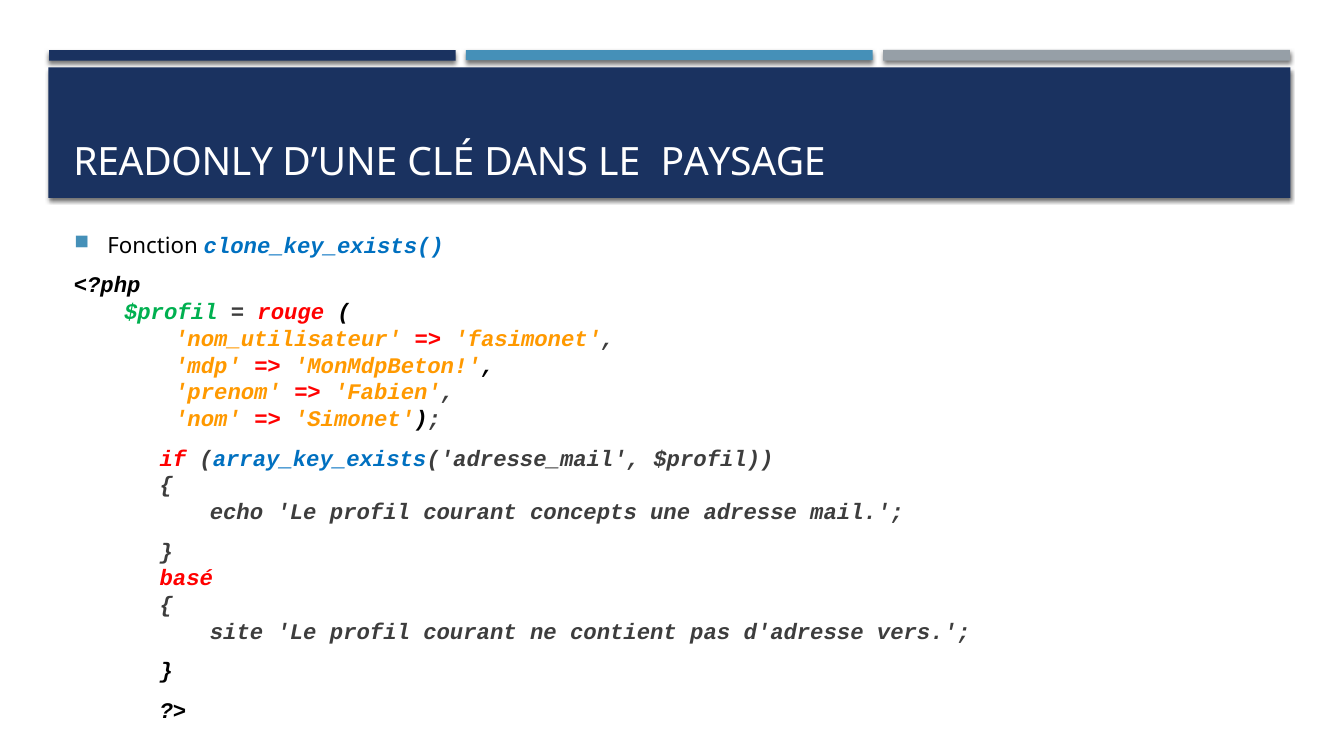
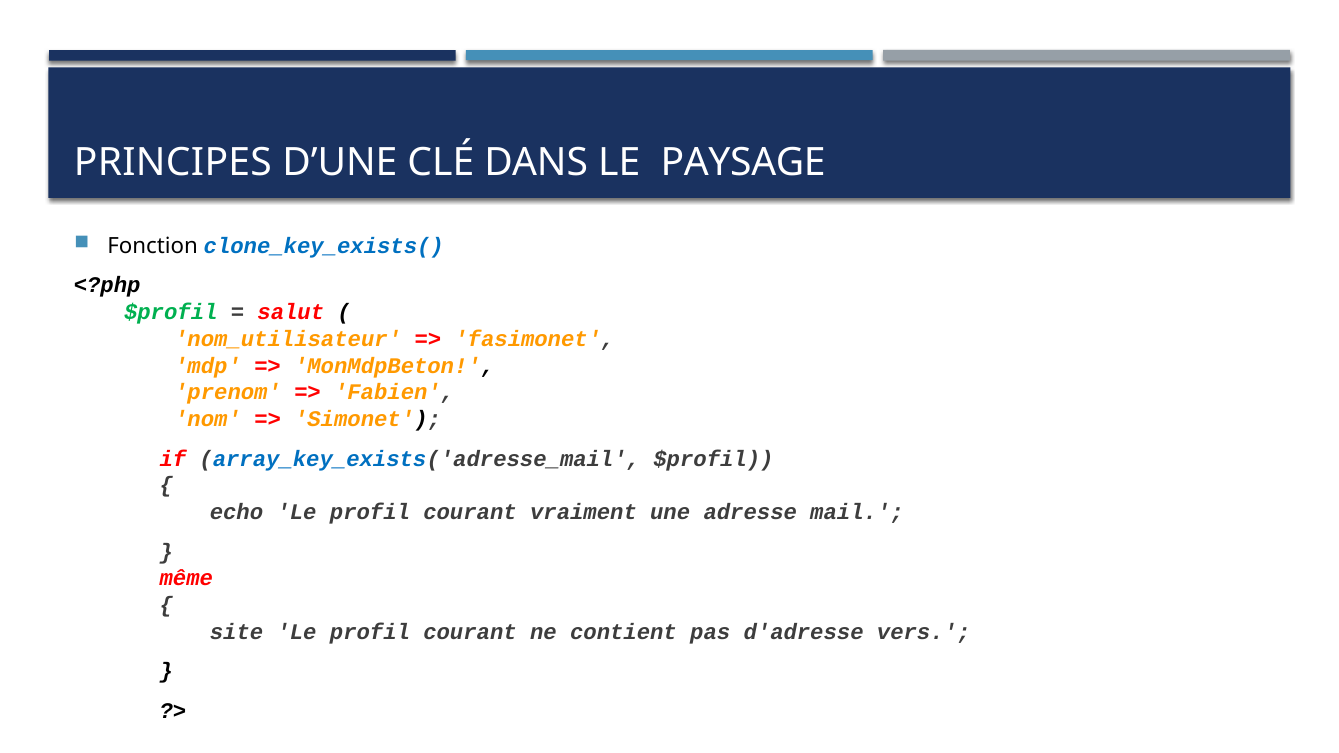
READONLY: READONLY -> PRINCIPES
rouge: rouge -> salut
concepts: concepts -> vraiment
basé: basé -> même
